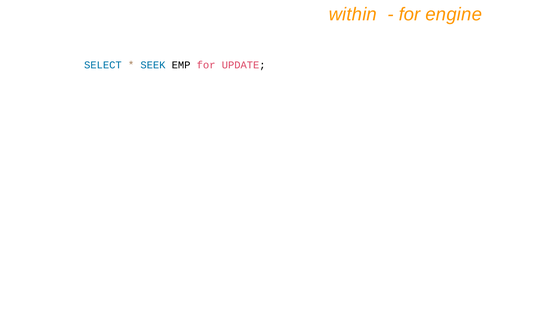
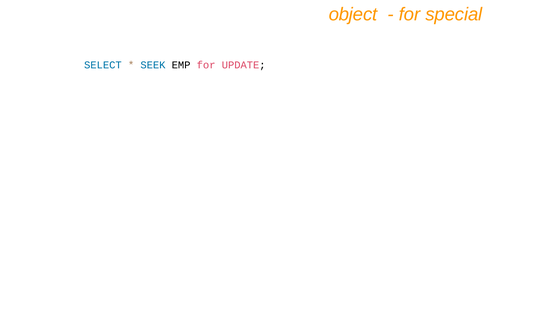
within: within -> object
engine: engine -> special
